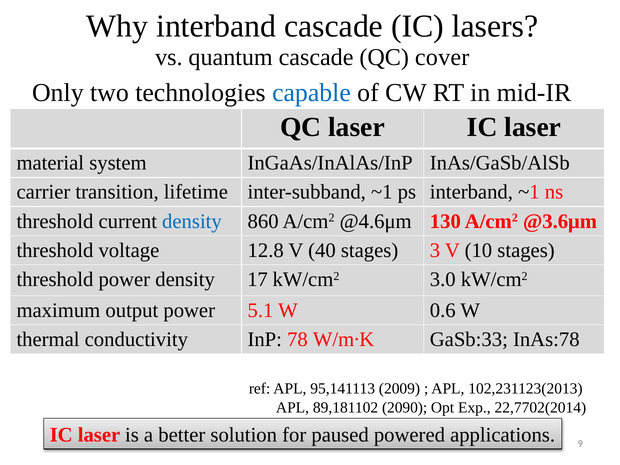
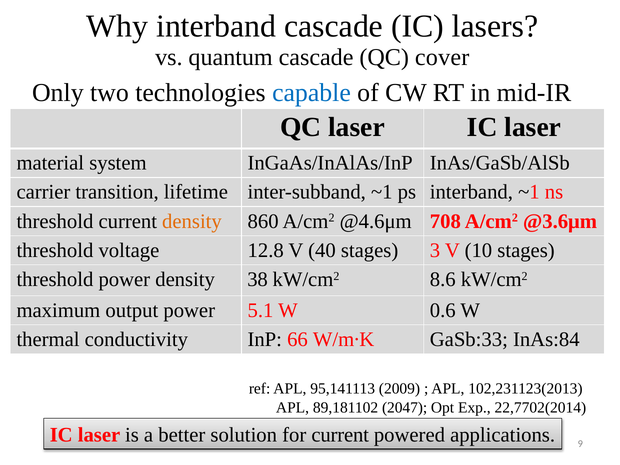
density at (192, 221) colour: blue -> orange
130: 130 -> 708
17: 17 -> 38
3.0: 3.0 -> 8.6
78: 78 -> 66
InAs:78: InAs:78 -> InAs:84
2090: 2090 -> 2047
for paused: paused -> current
